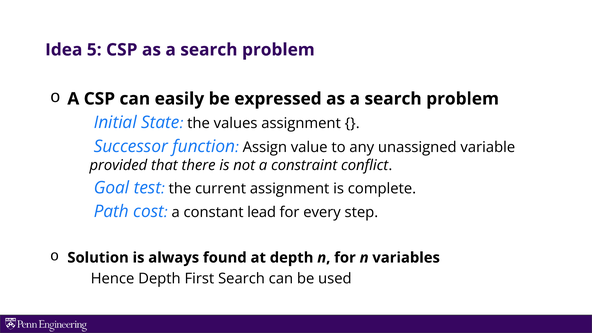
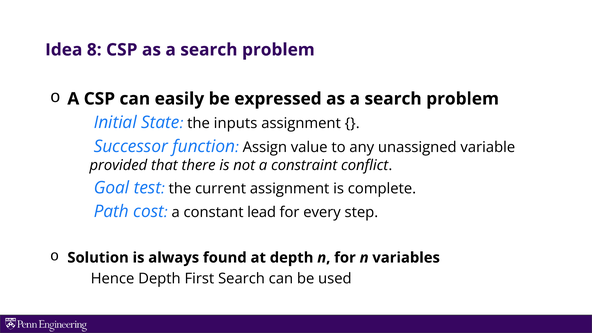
5: 5 -> 8
values: values -> inputs
